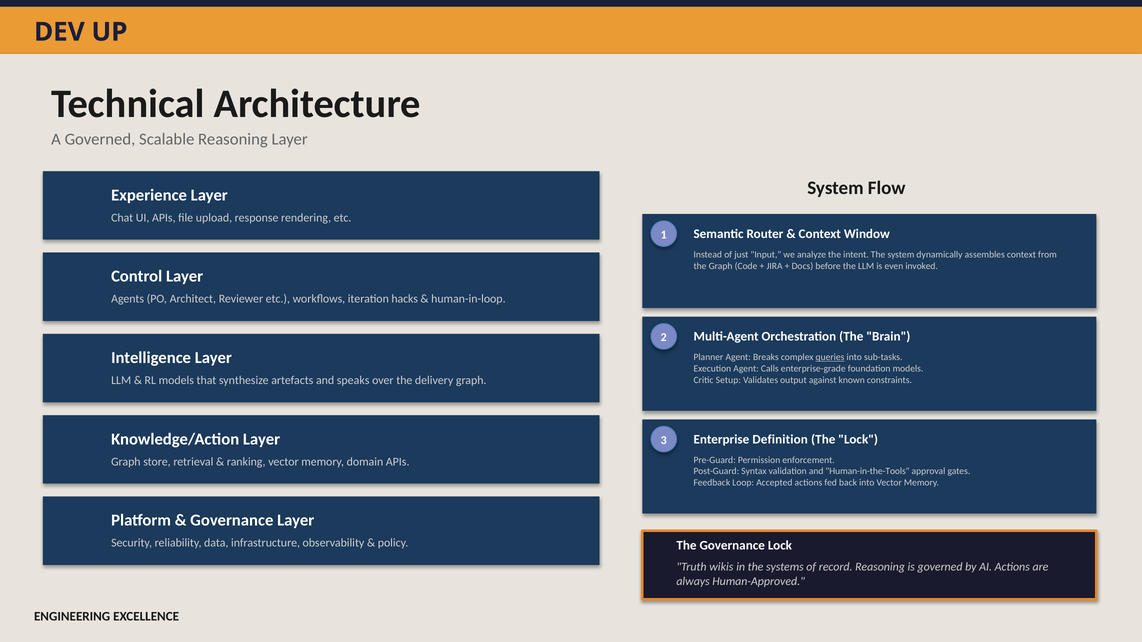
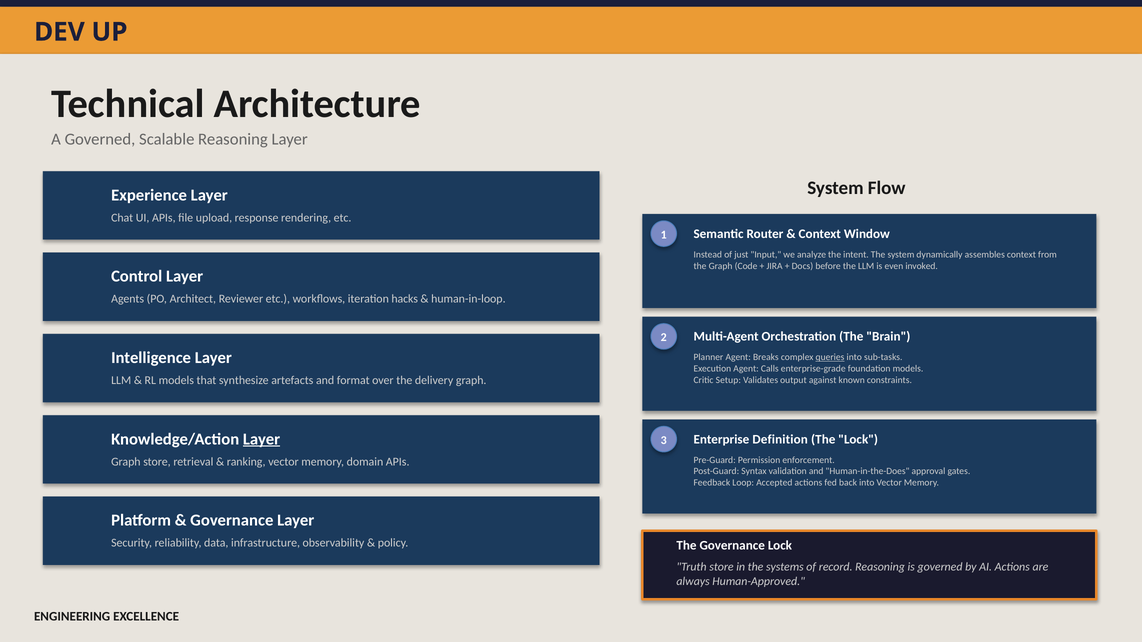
speaks: speaks -> format
Layer at (262, 439) underline: none -> present
Human-in-the-Tools: Human-in-the-Tools -> Human-in-the-Does
Truth wikis: wikis -> store
